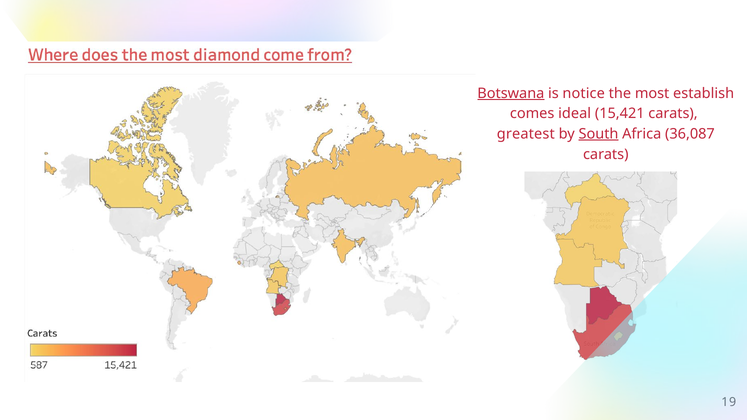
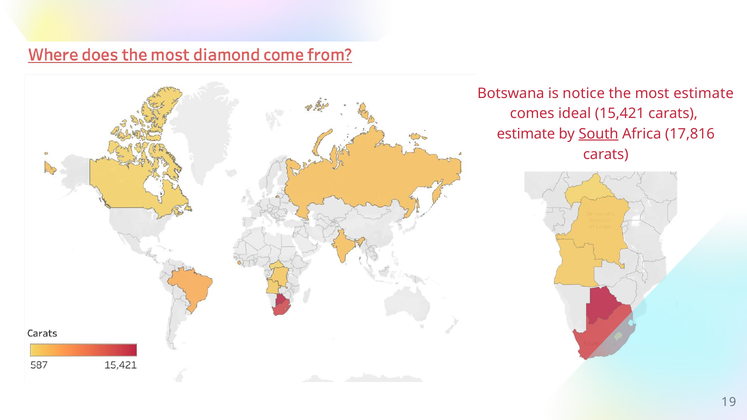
Botswana underline: present -> none
most establish: establish -> estimate
greatest at (526, 134): greatest -> estimate
36,087: 36,087 -> 17,816
